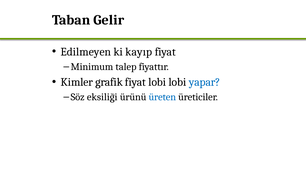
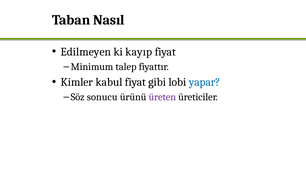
Gelir: Gelir -> Nasıl
grafik: grafik -> kabul
fiyat lobi: lobi -> gibi
eksiliği: eksiliği -> sonucu
üreten colour: blue -> purple
